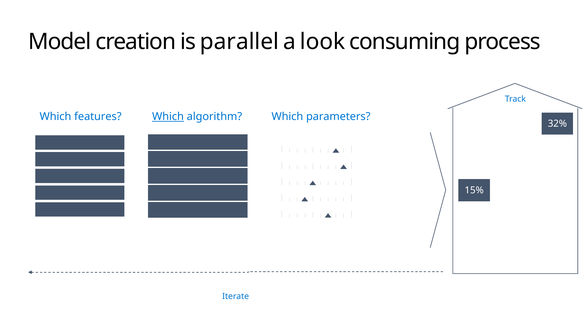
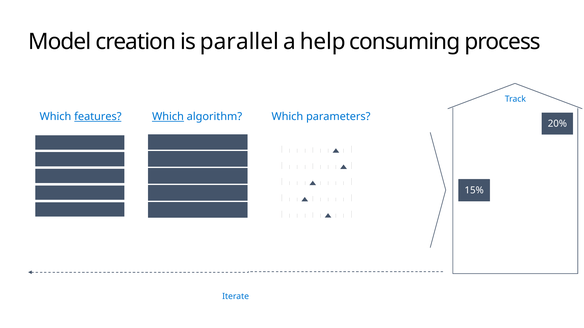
look: look -> help
features underline: none -> present
32% at (557, 124): 32% -> 20%
